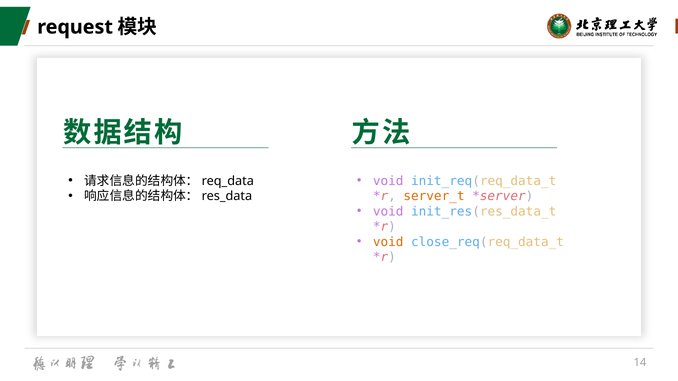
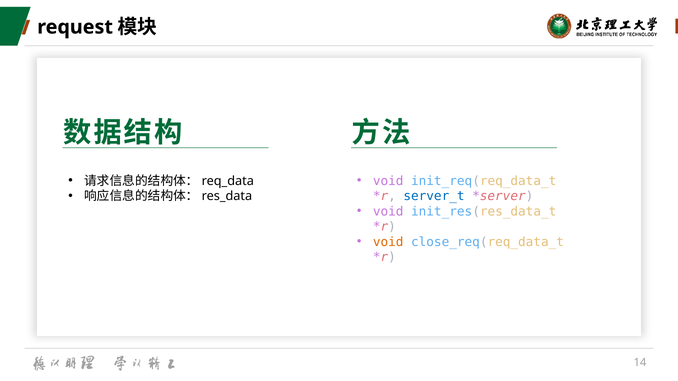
server_t colour: orange -> blue
